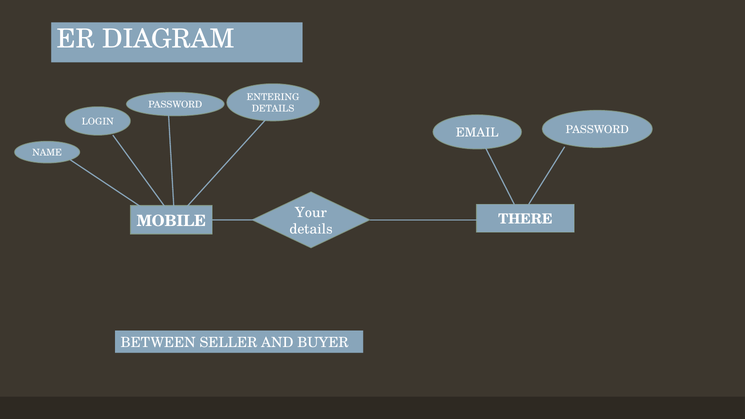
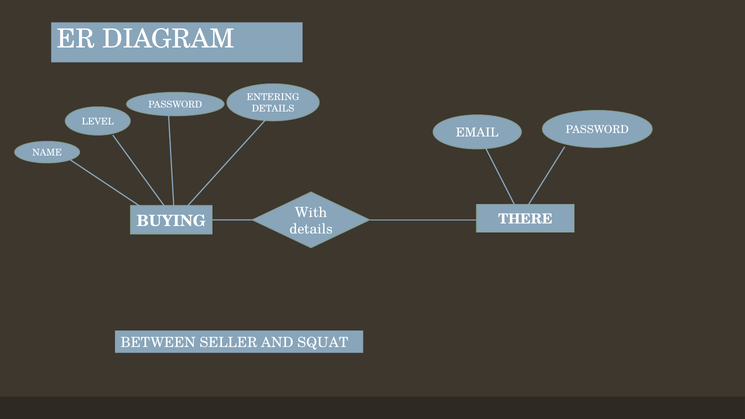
LOGIN: LOGIN -> LEVEL
Your: Your -> With
MOBILE: MOBILE -> BUYING
BUYER: BUYER -> SQUAT
